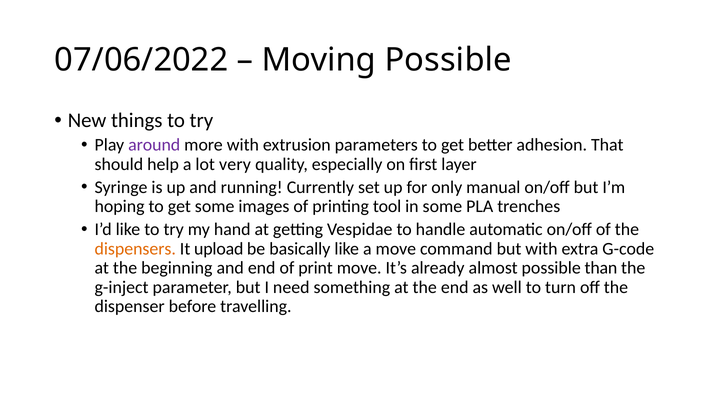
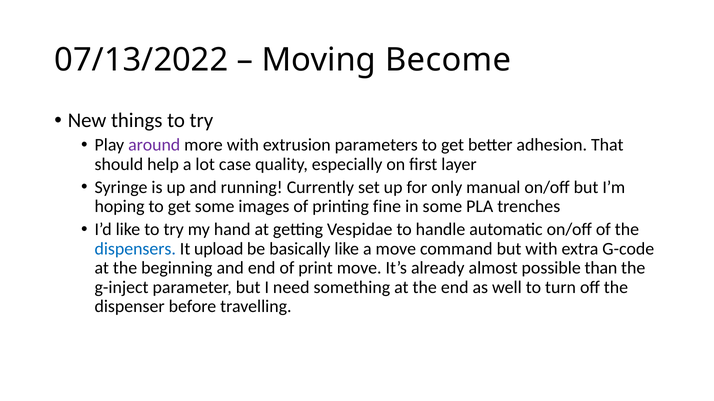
07/06/2022: 07/06/2022 -> 07/13/2022
Moving Possible: Possible -> Become
very: very -> case
tool: tool -> fine
dispensers colour: orange -> blue
